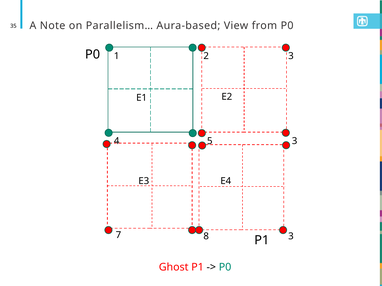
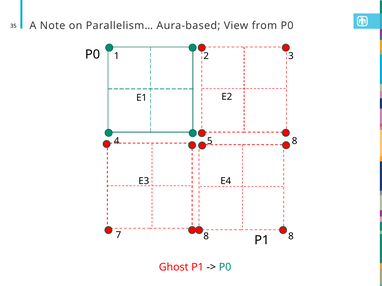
5 3: 3 -> 8
8 3: 3 -> 8
